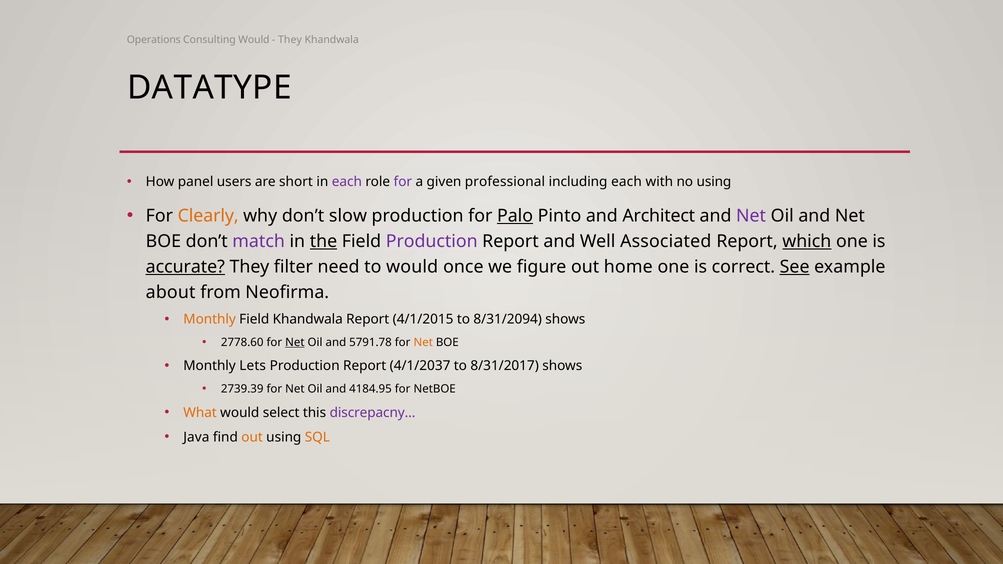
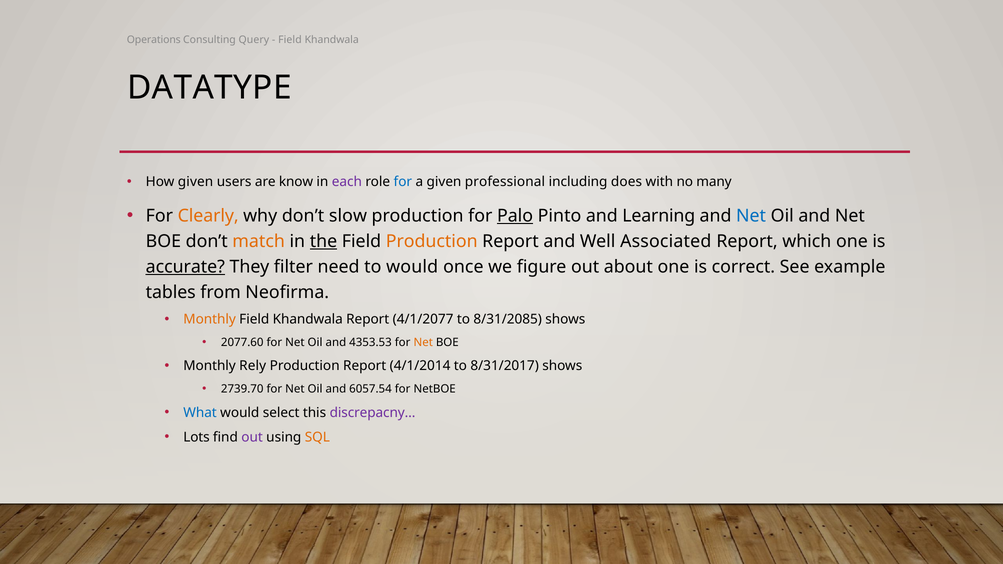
Consulting Would: Would -> Query
They at (290, 40): They -> Field
How panel: panel -> given
short: short -> know
for at (403, 182) colour: purple -> blue
including each: each -> does
no using: using -> many
Architect: Architect -> Learning
Net at (751, 216) colour: purple -> blue
match colour: purple -> orange
Production at (432, 241) colour: purple -> orange
which underline: present -> none
home: home -> about
See underline: present -> none
about: about -> tables
4/1/2015: 4/1/2015 -> 4/1/2077
8/31/2094: 8/31/2094 -> 8/31/2085
2778.60: 2778.60 -> 2077.60
Net at (295, 342) underline: present -> none
5791.78: 5791.78 -> 4353.53
Lets: Lets -> Rely
4/1/2037: 4/1/2037 -> 4/1/2014
2739.39: 2739.39 -> 2739.70
4184.95: 4184.95 -> 6057.54
What colour: orange -> blue
Java: Java -> Lots
out at (252, 437) colour: orange -> purple
